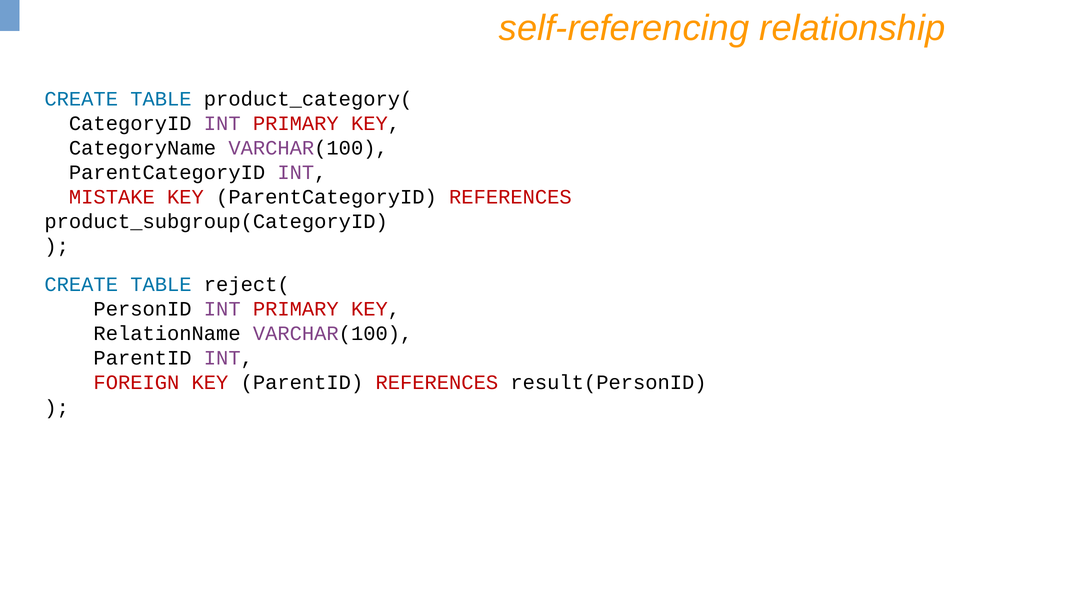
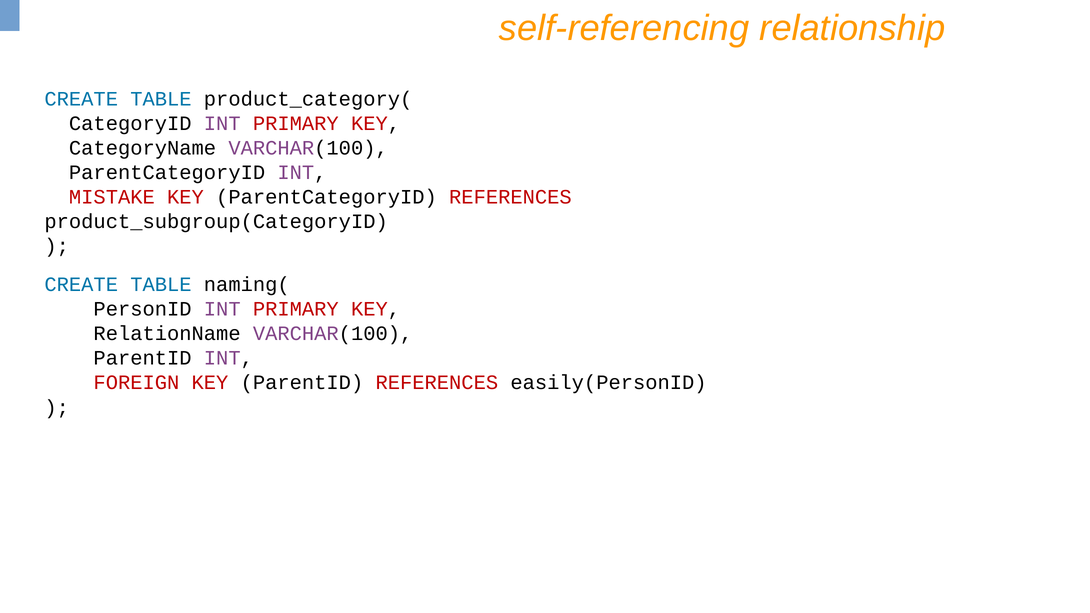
reject(: reject( -> naming(
result(PersonID: result(PersonID -> easily(PersonID
